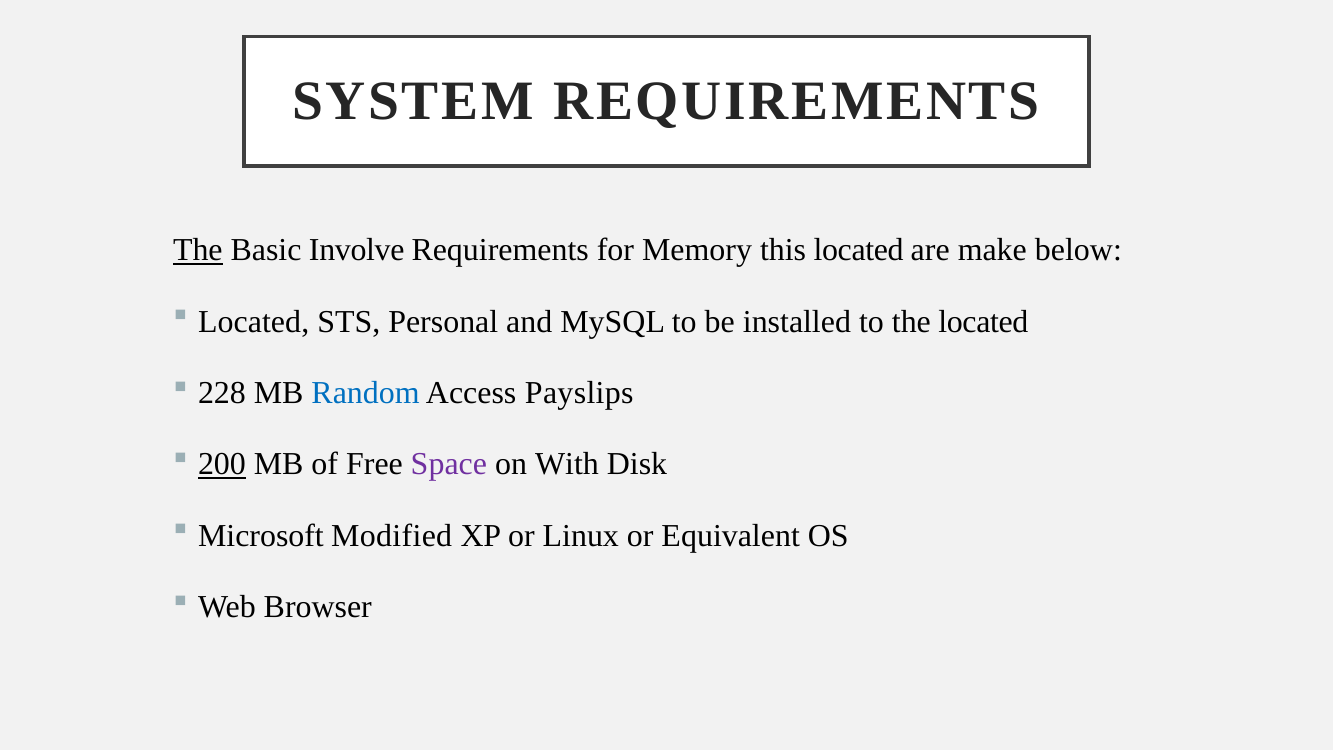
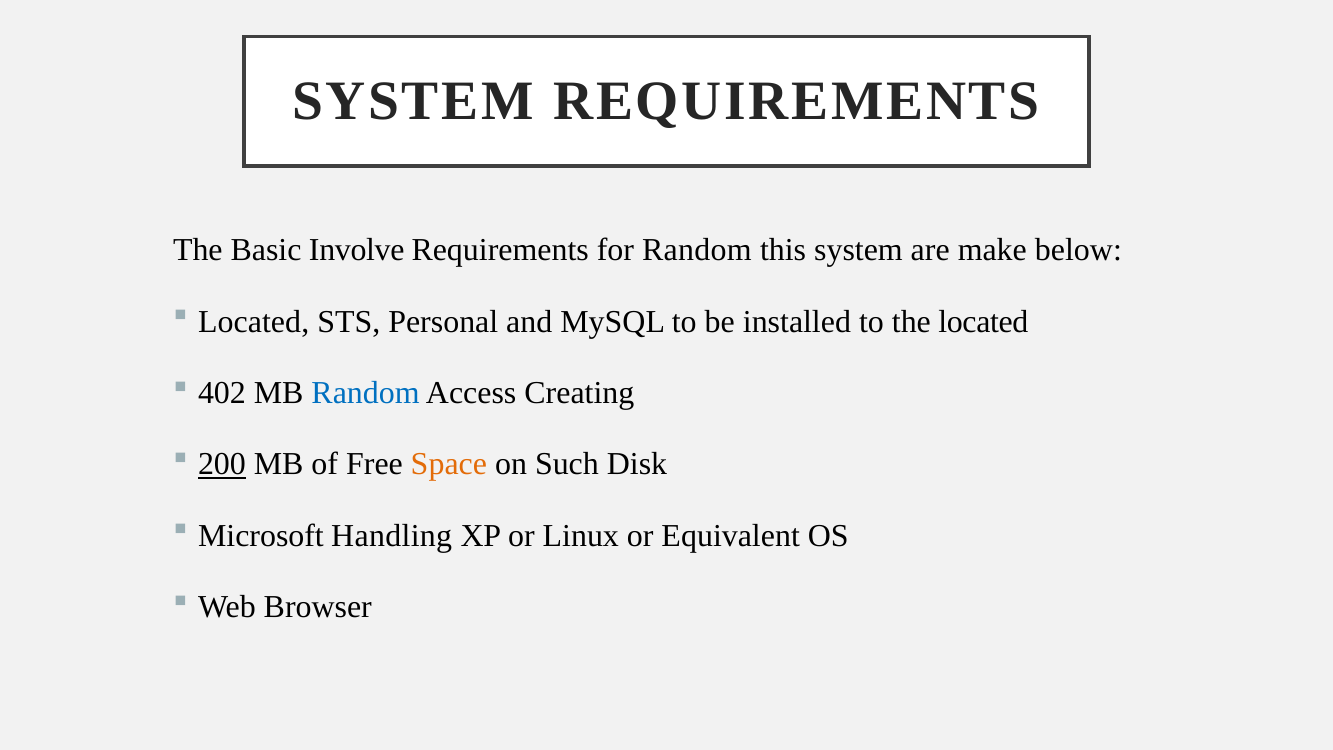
The at (198, 250) underline: present -> none
for Memory: Memory -> Random
this located: located -> system
228: 228 -> 402
Payslips: Payslips -> Creating
Space colour: purple -> orange
With: With -> Such
Modified: Modified -> Handling
